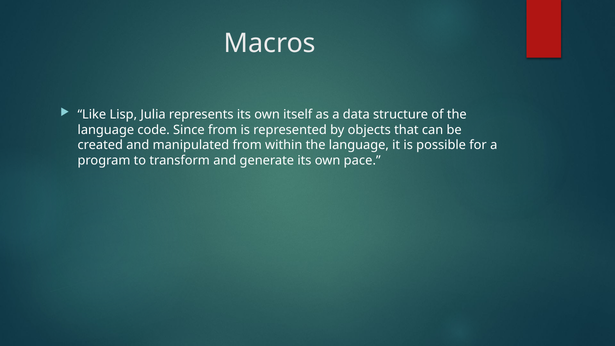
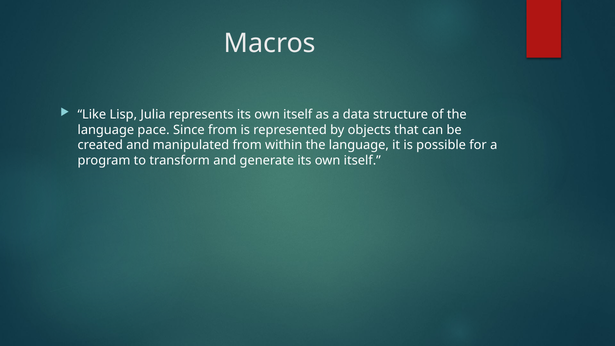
code: code -> pace
generate its own pace: pace -> itself
